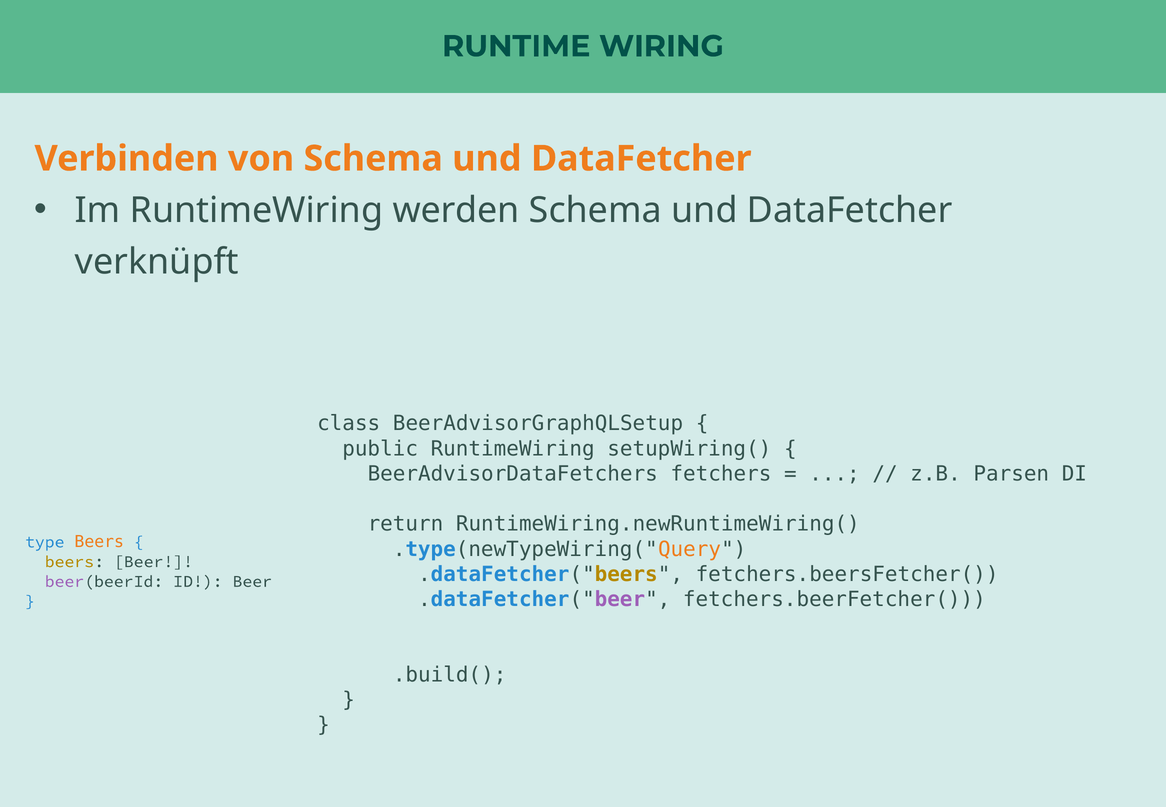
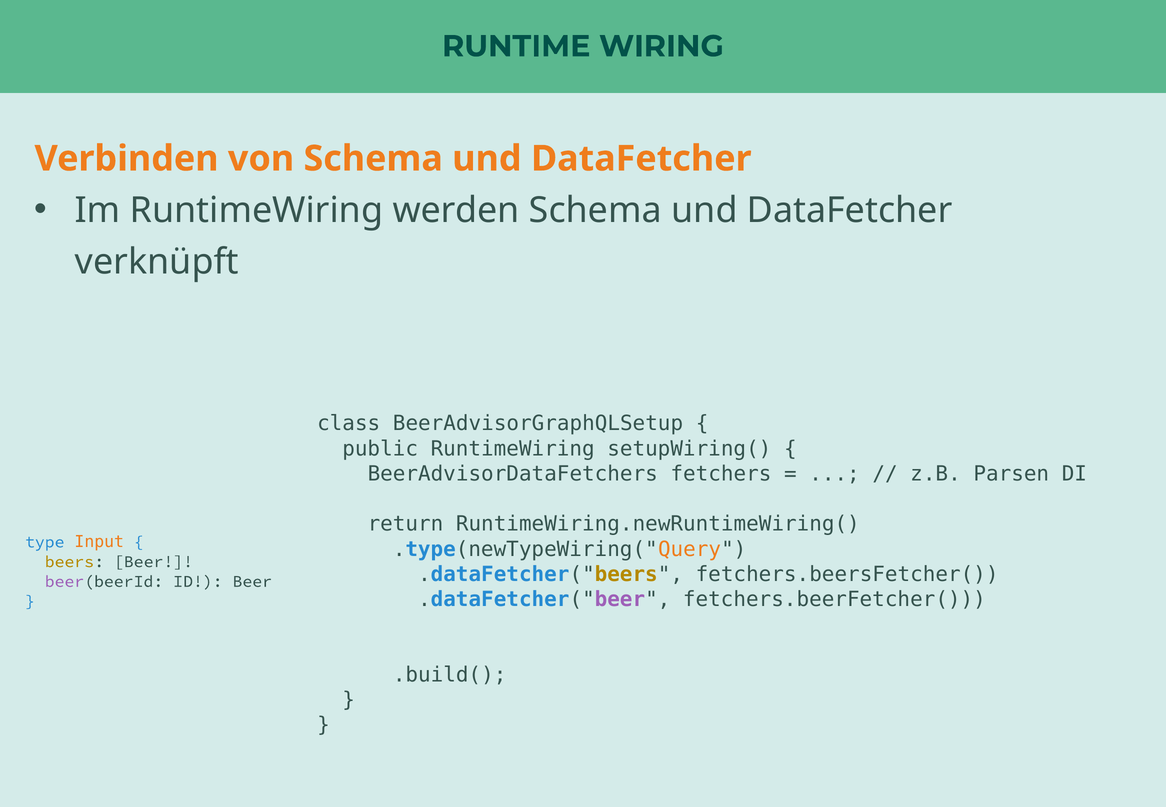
type Beers: Beers -> Input
